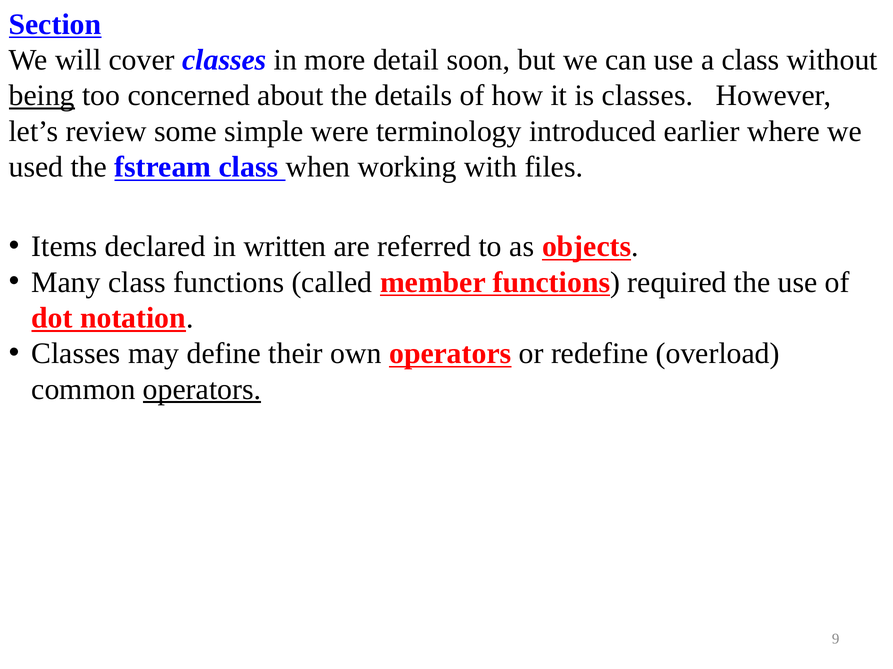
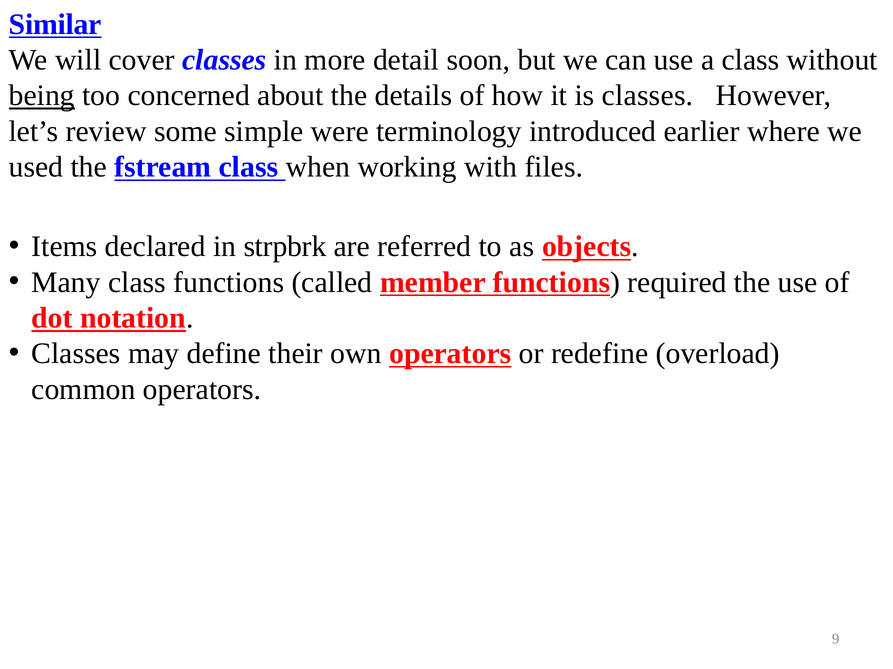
Section: Section -> Similar
written: written -> strpbrk
operators at (202, 390) underline: present -> none
